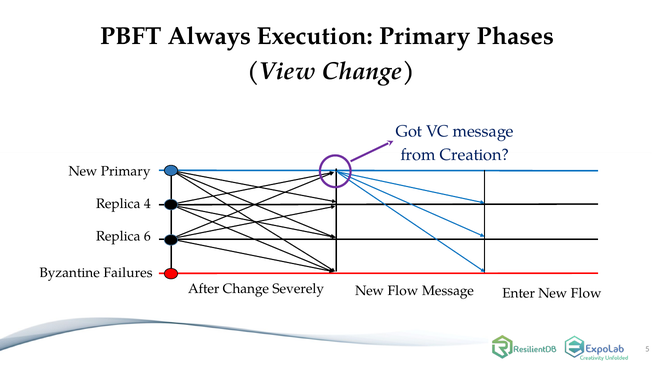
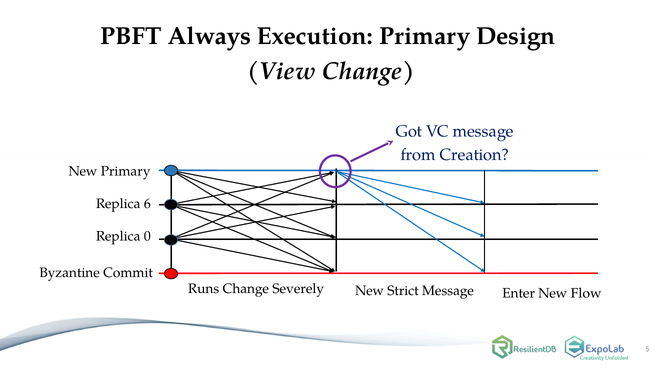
Phases: Phases -> Design
4: 4 -> 6
6: 6 -> 0
Failures: Failures -> Commit
After: After -> Runs
Flow at (403, 291): Flow -> Strict
